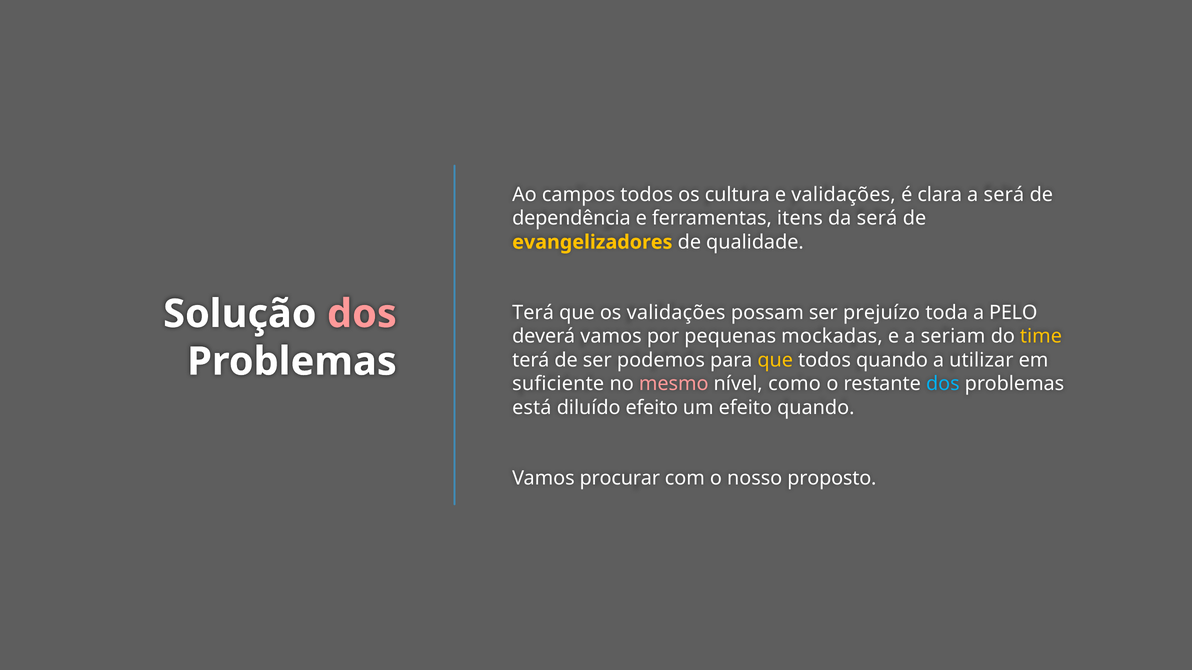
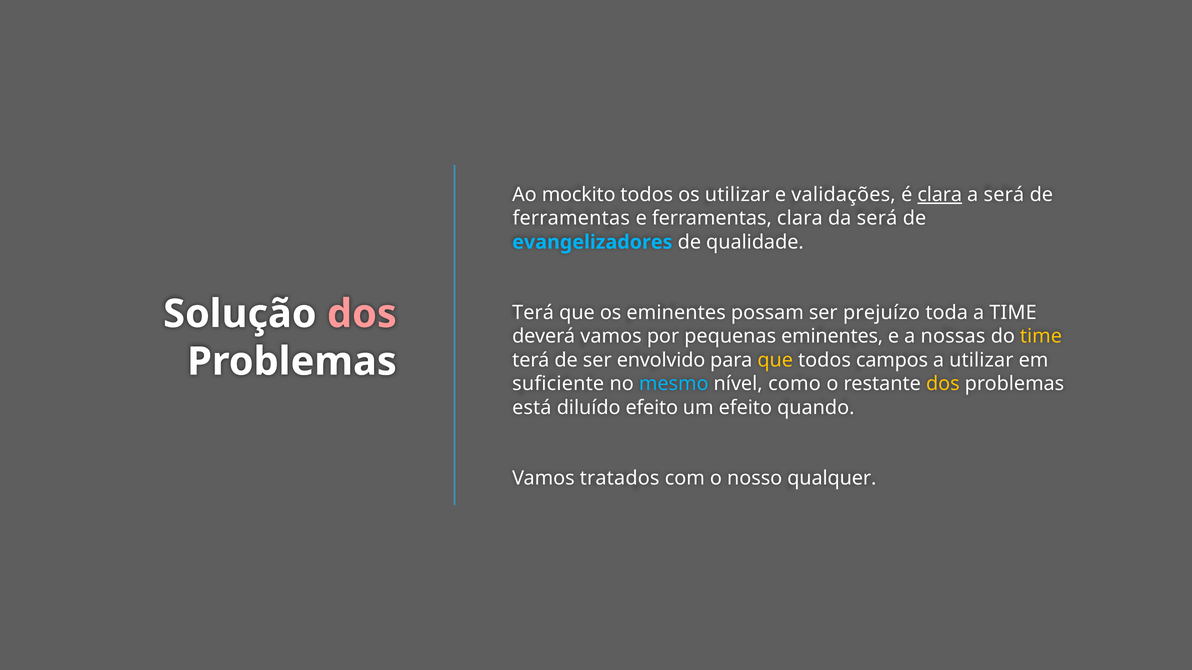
campos: campos -> mockito
os cultura: cultura -> utilizar
clara at (940, 195) underline: none -> present
dependência at (571, 219): dependência -> ferramentas
ferramentas itens: itens -> clara
evangelizadores colour: yellow -> light blue
os validações: validações -> eminentes
a PELO: PELO -> TIME
pequenas mockadas: mockadas -> eminentes
seriam: seriam -> nossas
podemos: podemos -> envolvido
todos quando: quando -> campos
mesmo colour: pink -> light blue
dos at (943, 384) colour: light blue -> yellow
procurar: procurar -> tratados
proposto: proposto -> qualquer
